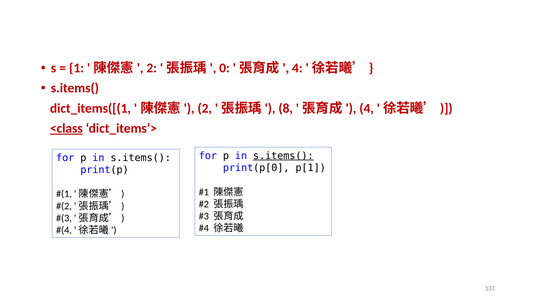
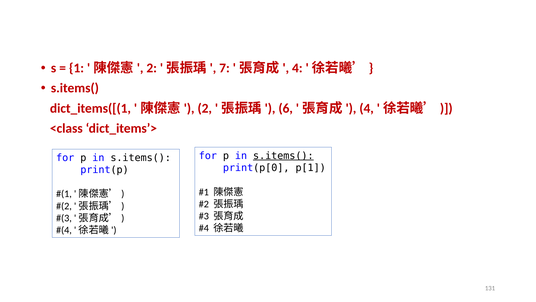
0: 0 -> 7
8: 8 -> 6
<class underline: present -> none
